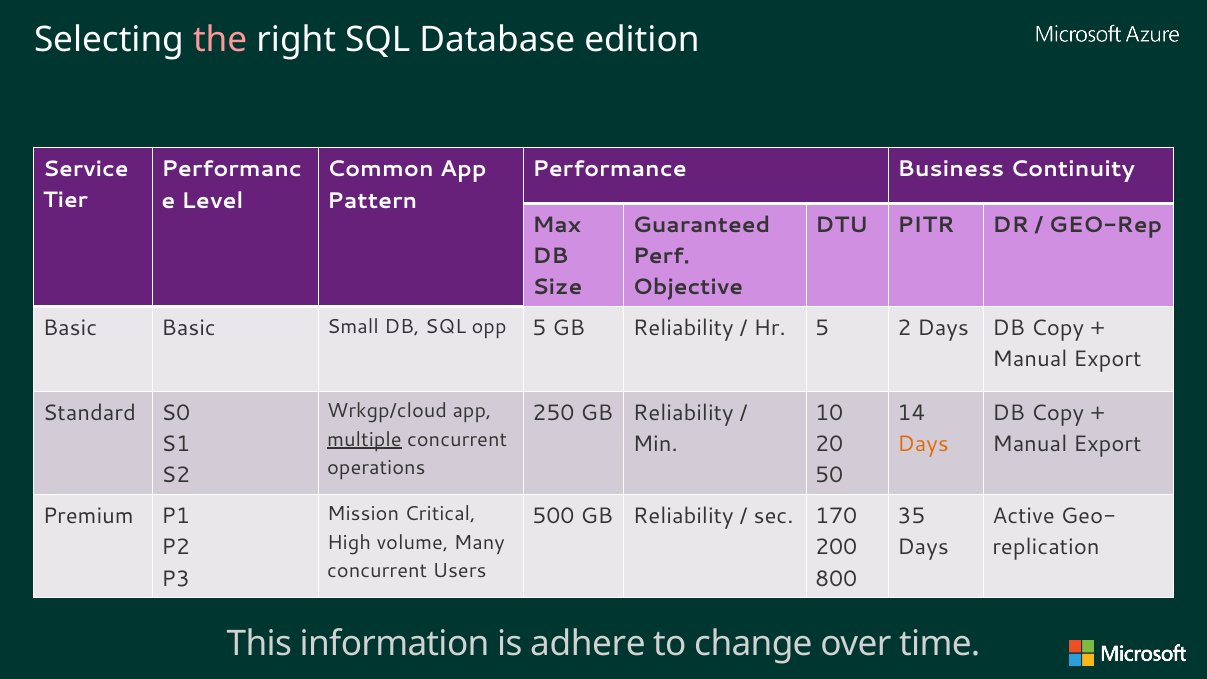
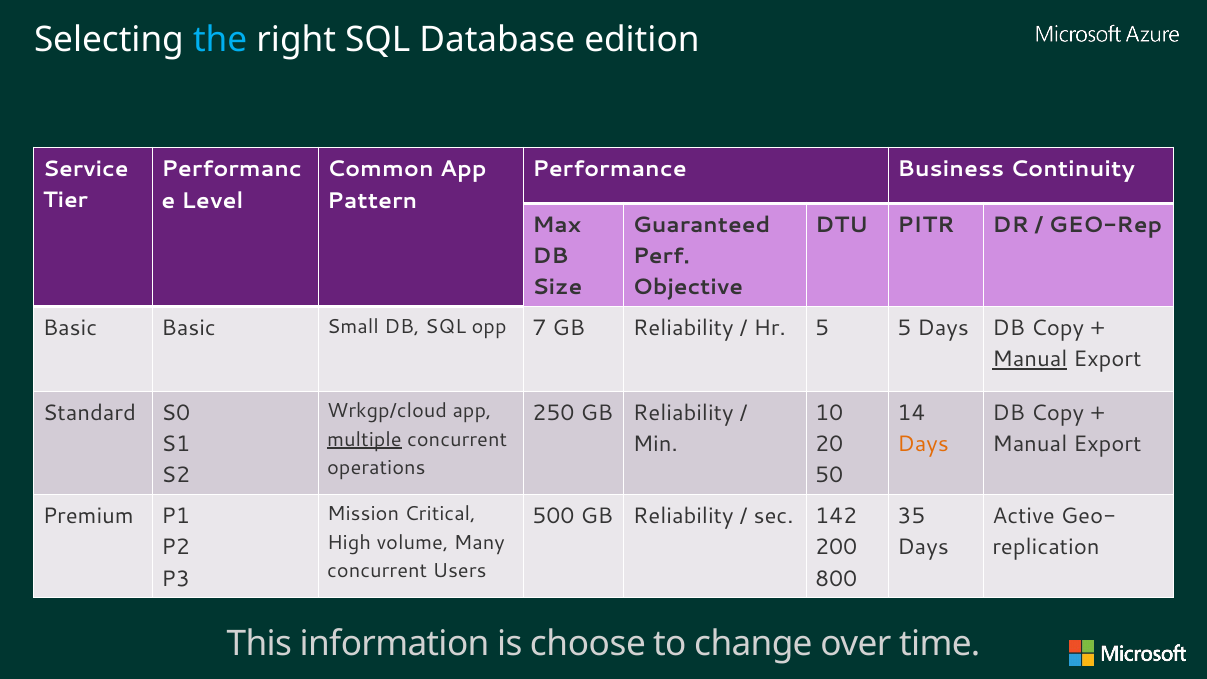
the colour: pink -> light blue
opp 5: 5 -> 7
5 2: 2 -> 5
Manual at (1030, 359) underline: none -> present
170: 170 -> 142
adhere: adhere -> choose
